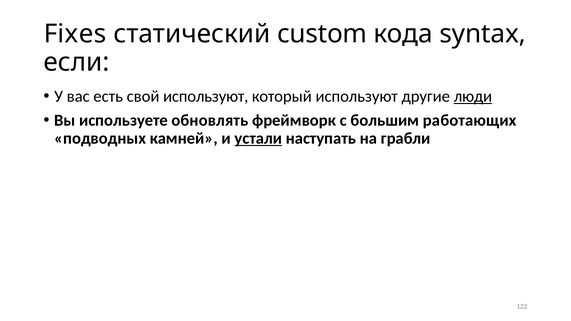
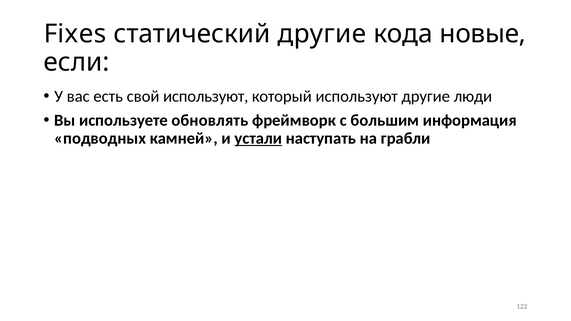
статический custom: custom -> другие
syntax: syntax -> новые
люди underline: present -> none
работающих: работающих -> информация
